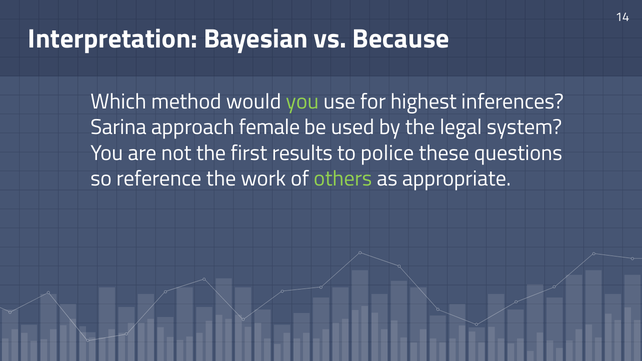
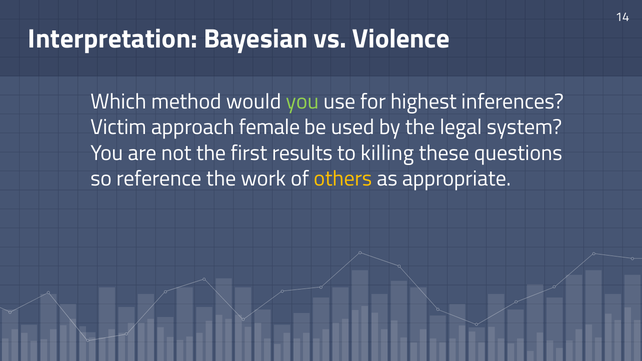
Because: Because -> Violence
Sarina: Sarina -> Victim
police: police -> killing
others colour: light green -> yellow
